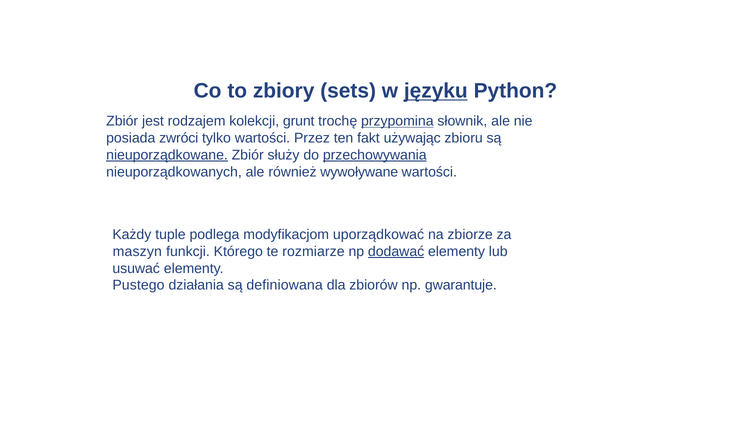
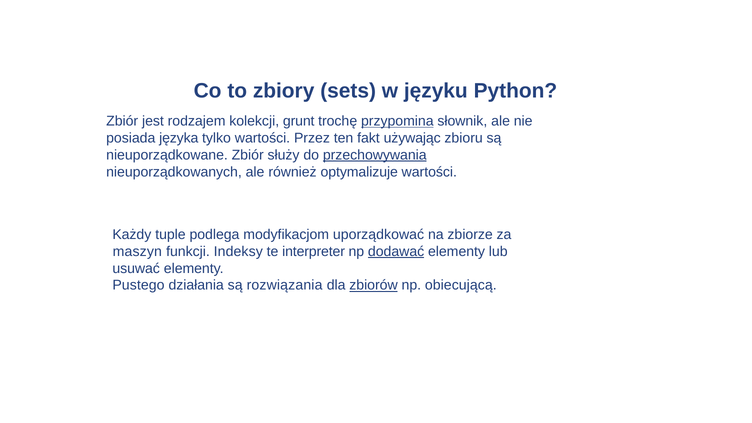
języku underline: present -> none
zwróci: zwróci -> języka
nieuporządkowane underline: present -> none
wywoływane: wywoływane -> optymalizuje
Którego: Którego -> Indeksy
rozmiarze: rozmiarze -> interpreter
definiowana: definiowana -> rozwiązania
zbiorów underline: none -> present
gwarantuje: gwarantuje -> obiecującą
